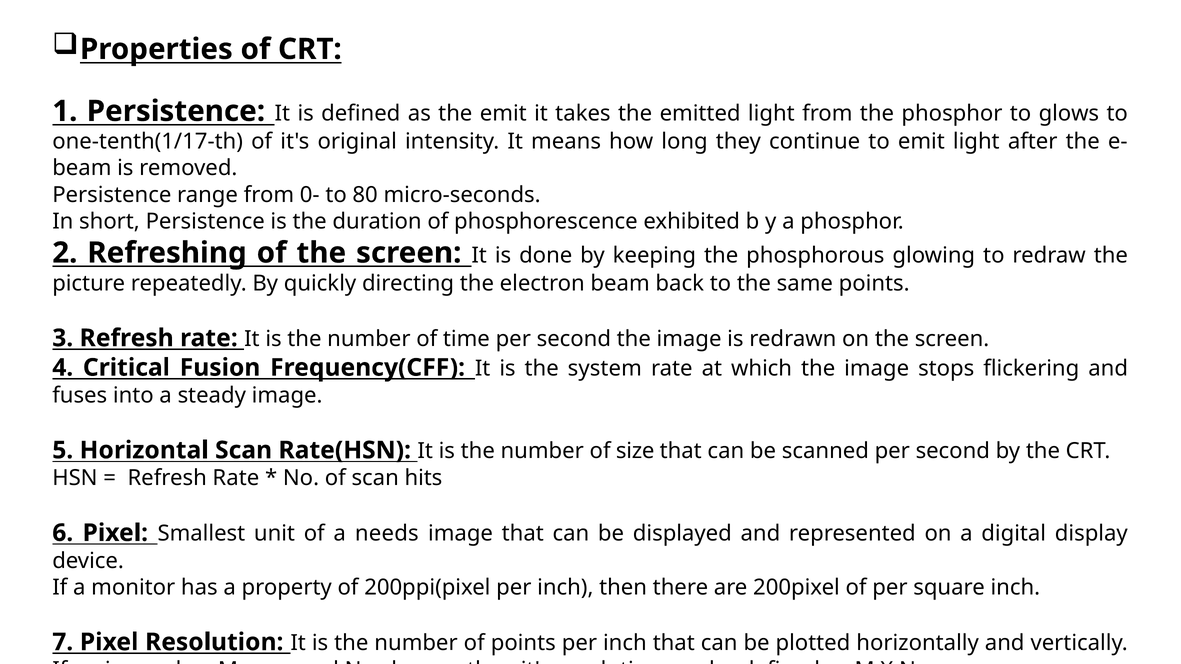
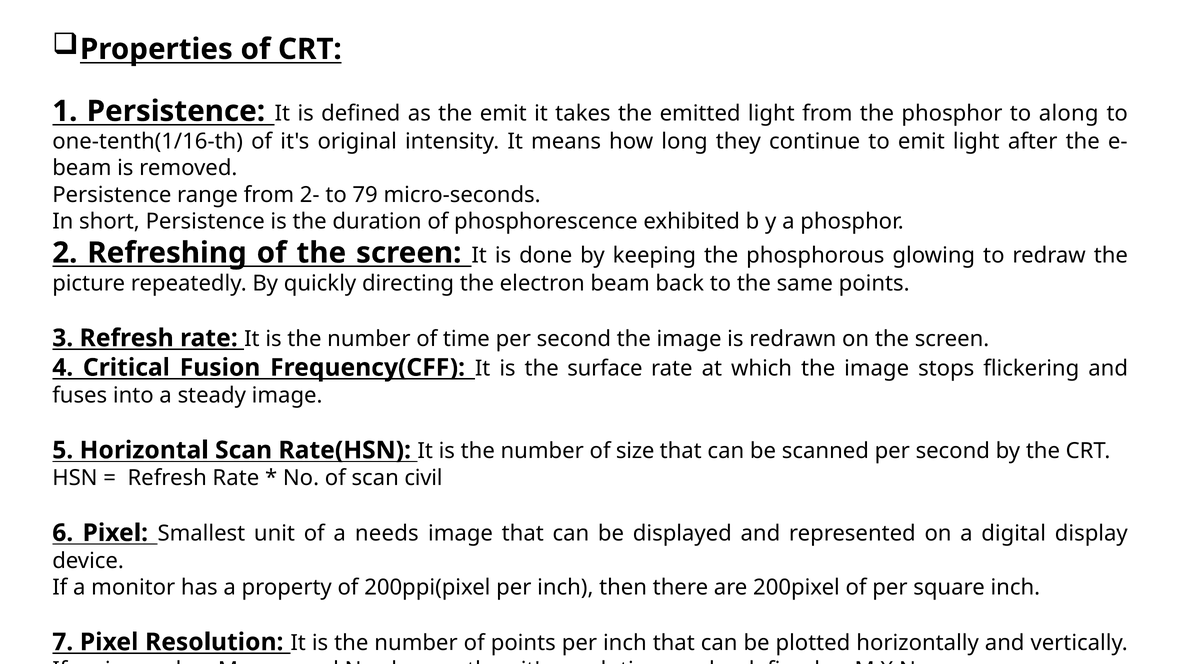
glows: glows -> along
one-tenth(1/17-th: one-tenth(1/17-th -> one-tenth(1/16-th
0-: 0- -> 2-
80: 80 -> 79
system: system -> surface
hits: hits -> civil
